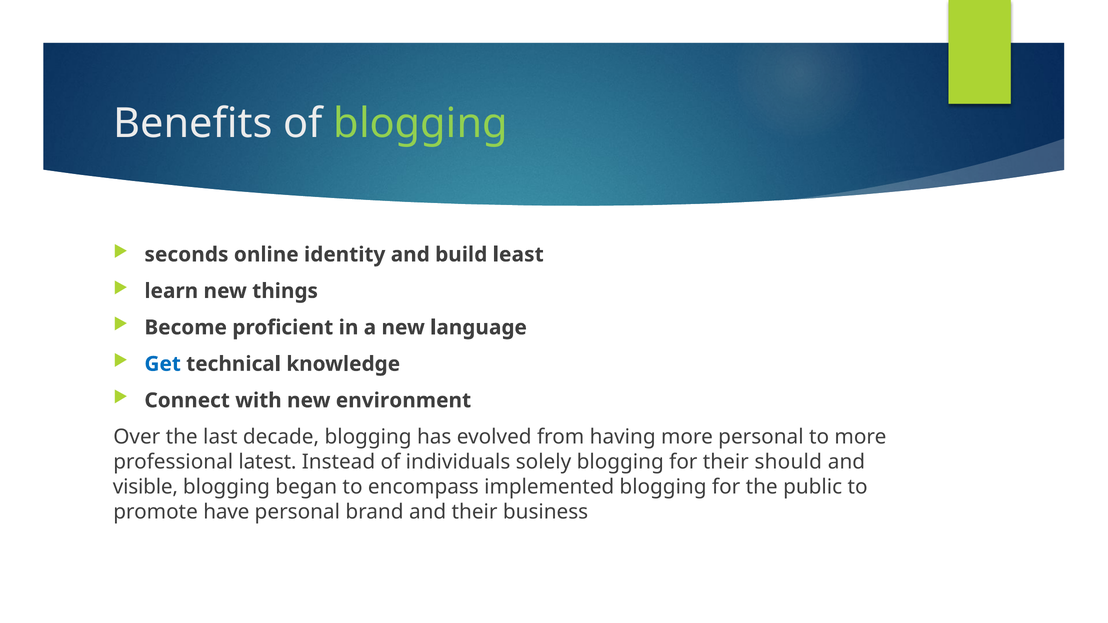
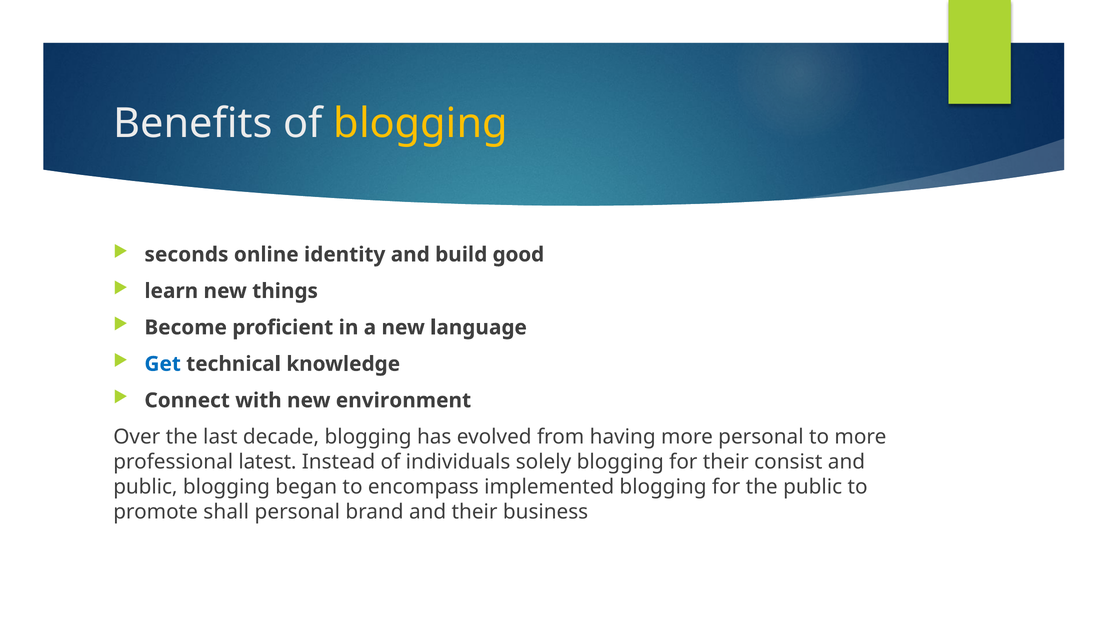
blogging at (421, 124) colour: light green -> yellow
least: least -> good
should: should -> consist
visible at (145, 487): visible -> public
have: have -> shall
